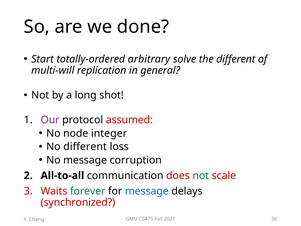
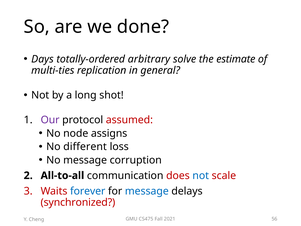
Start: Start -> Days
the different: different -> estimate
multi-will: multi-will -> multi-ties
integer: integer -> assigns
not at (201, 175) colour: green -> blue
forever colour: green -> blue
